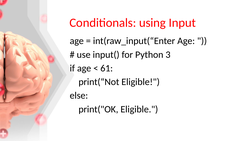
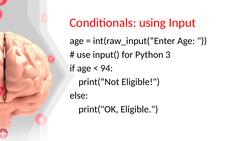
61: 61 -> 94
